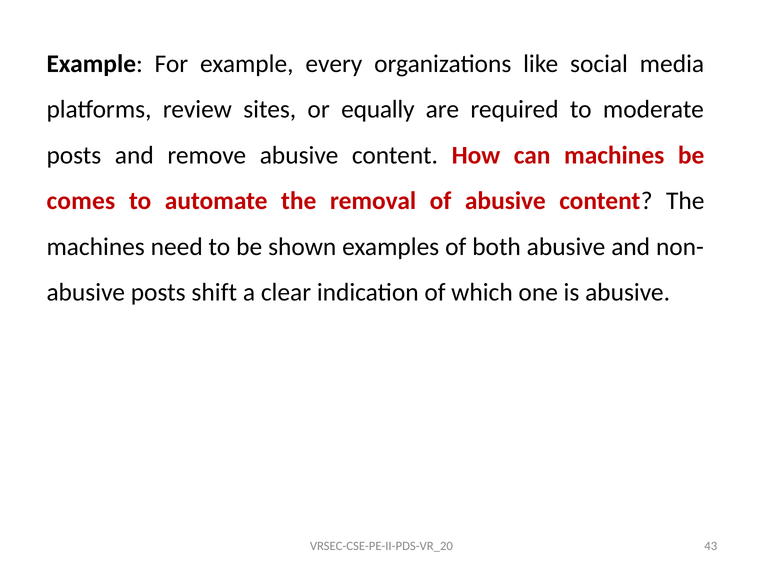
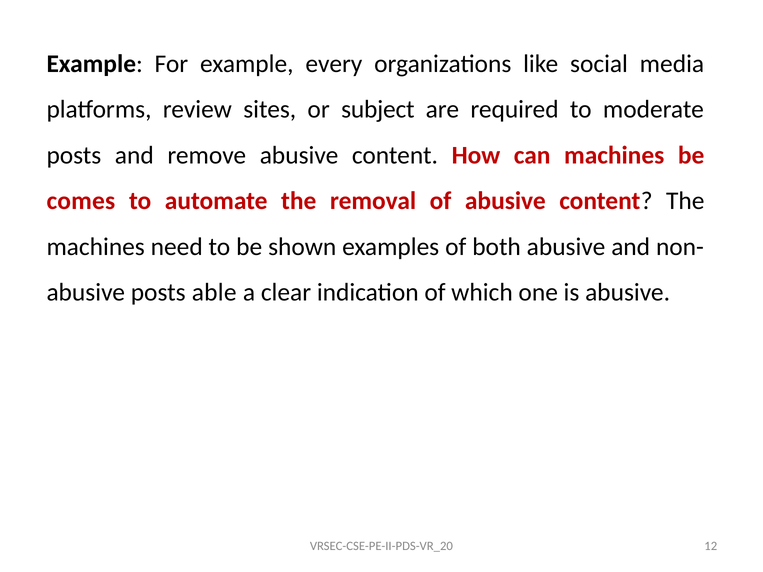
equally: equally -> subject
shift: shift -> able
43: 43 -> 12
